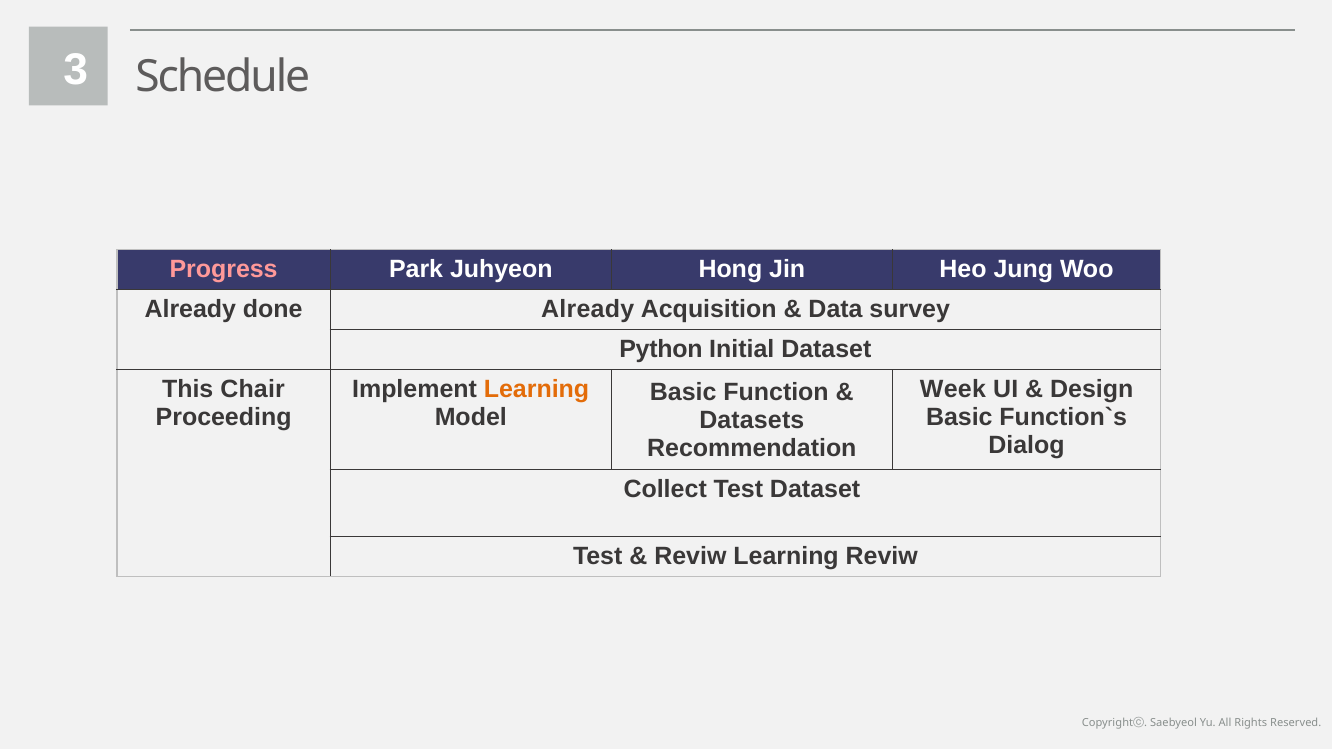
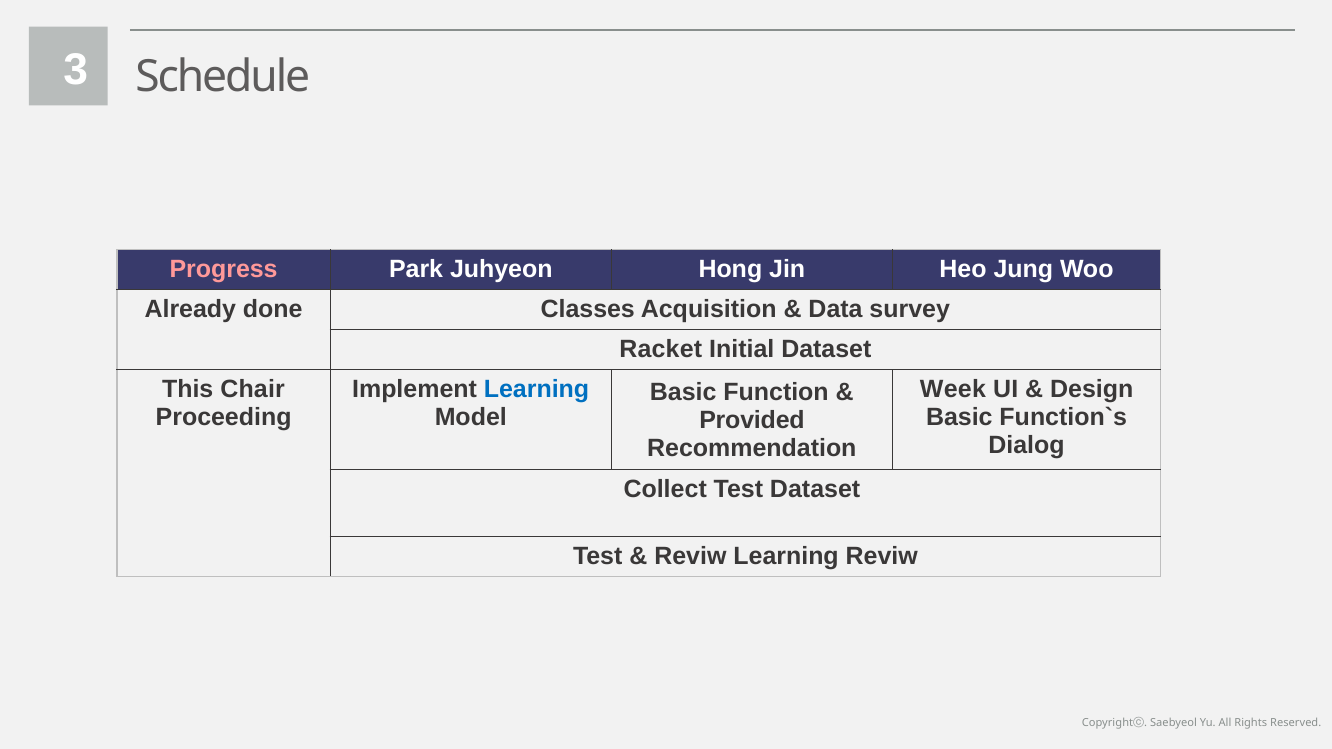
done Already: Already -> Classes
Python: Python -> Racket
Learning at (537, 389) colour: orange -> blue
Datasets: Datasets -> Provided
